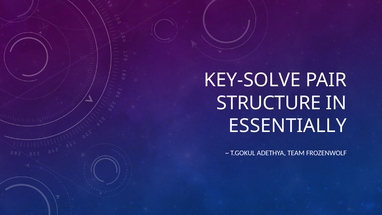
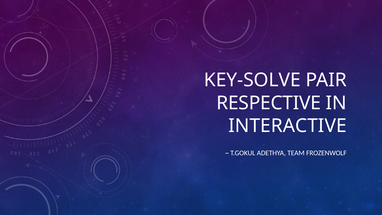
STRUCTURE: STRUCTURE -> RESPECTIVE
ESSENTIALLY: ESSENTIALLY -> INTERACTIVE
